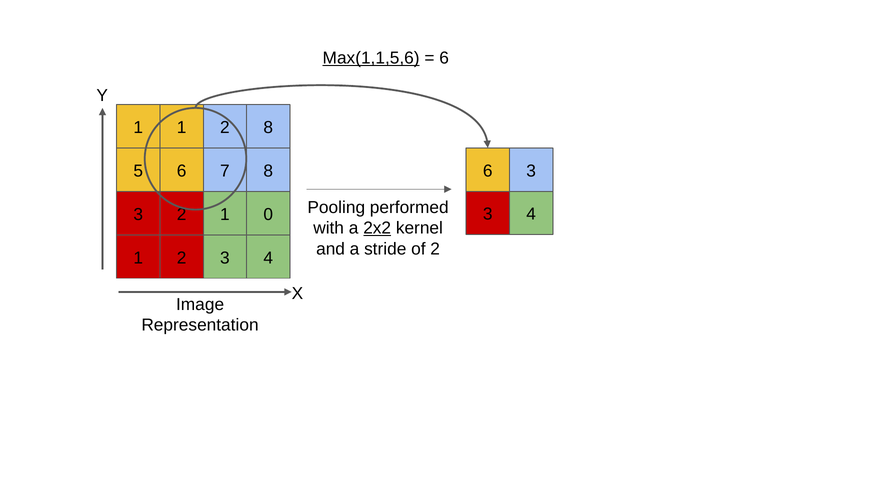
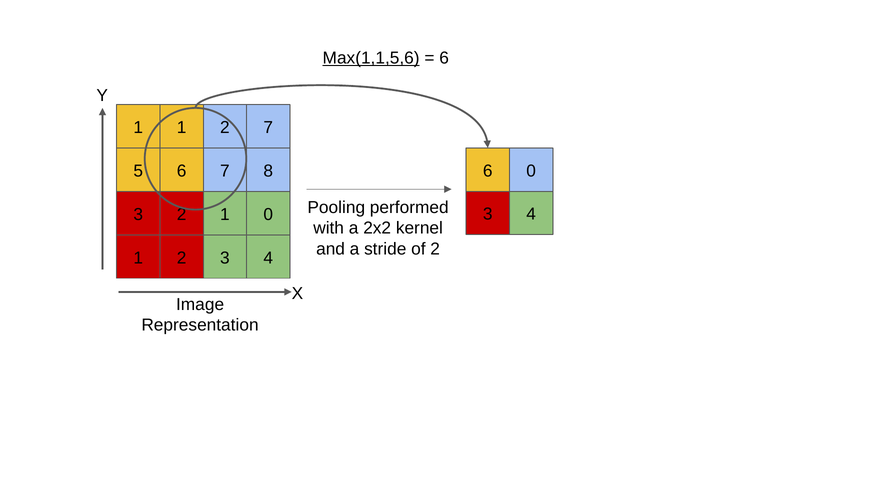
2 8: 8 -> 7
6 3: 3 -> 0
2x2 underline: present -> none
